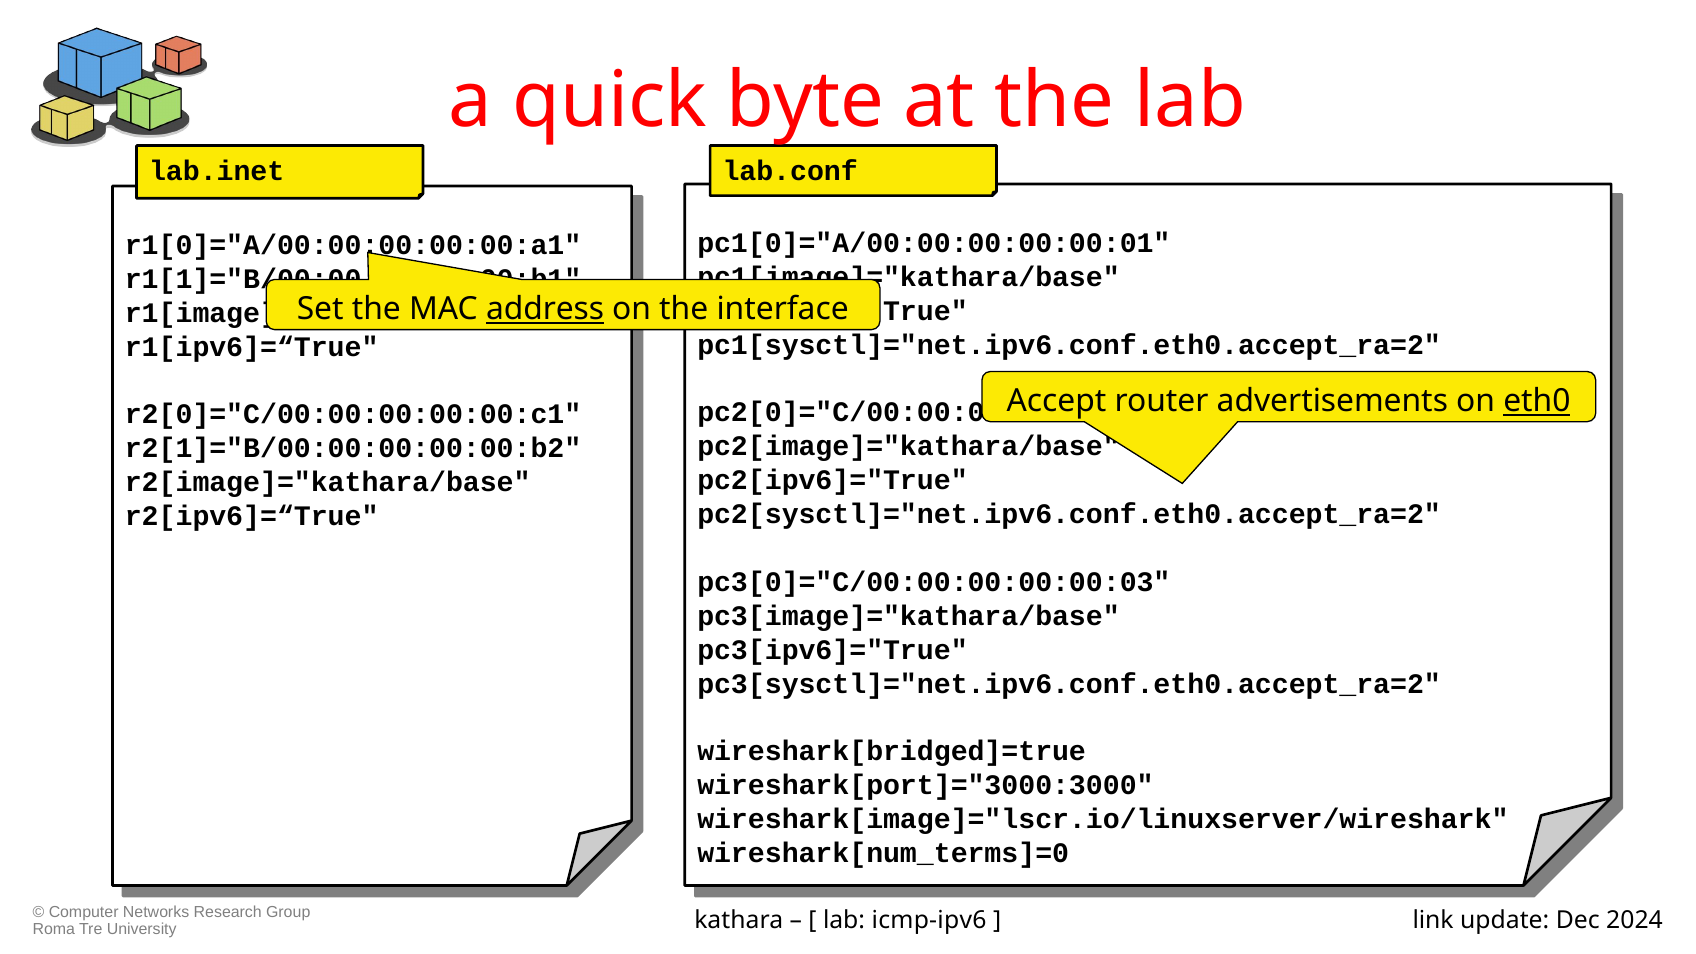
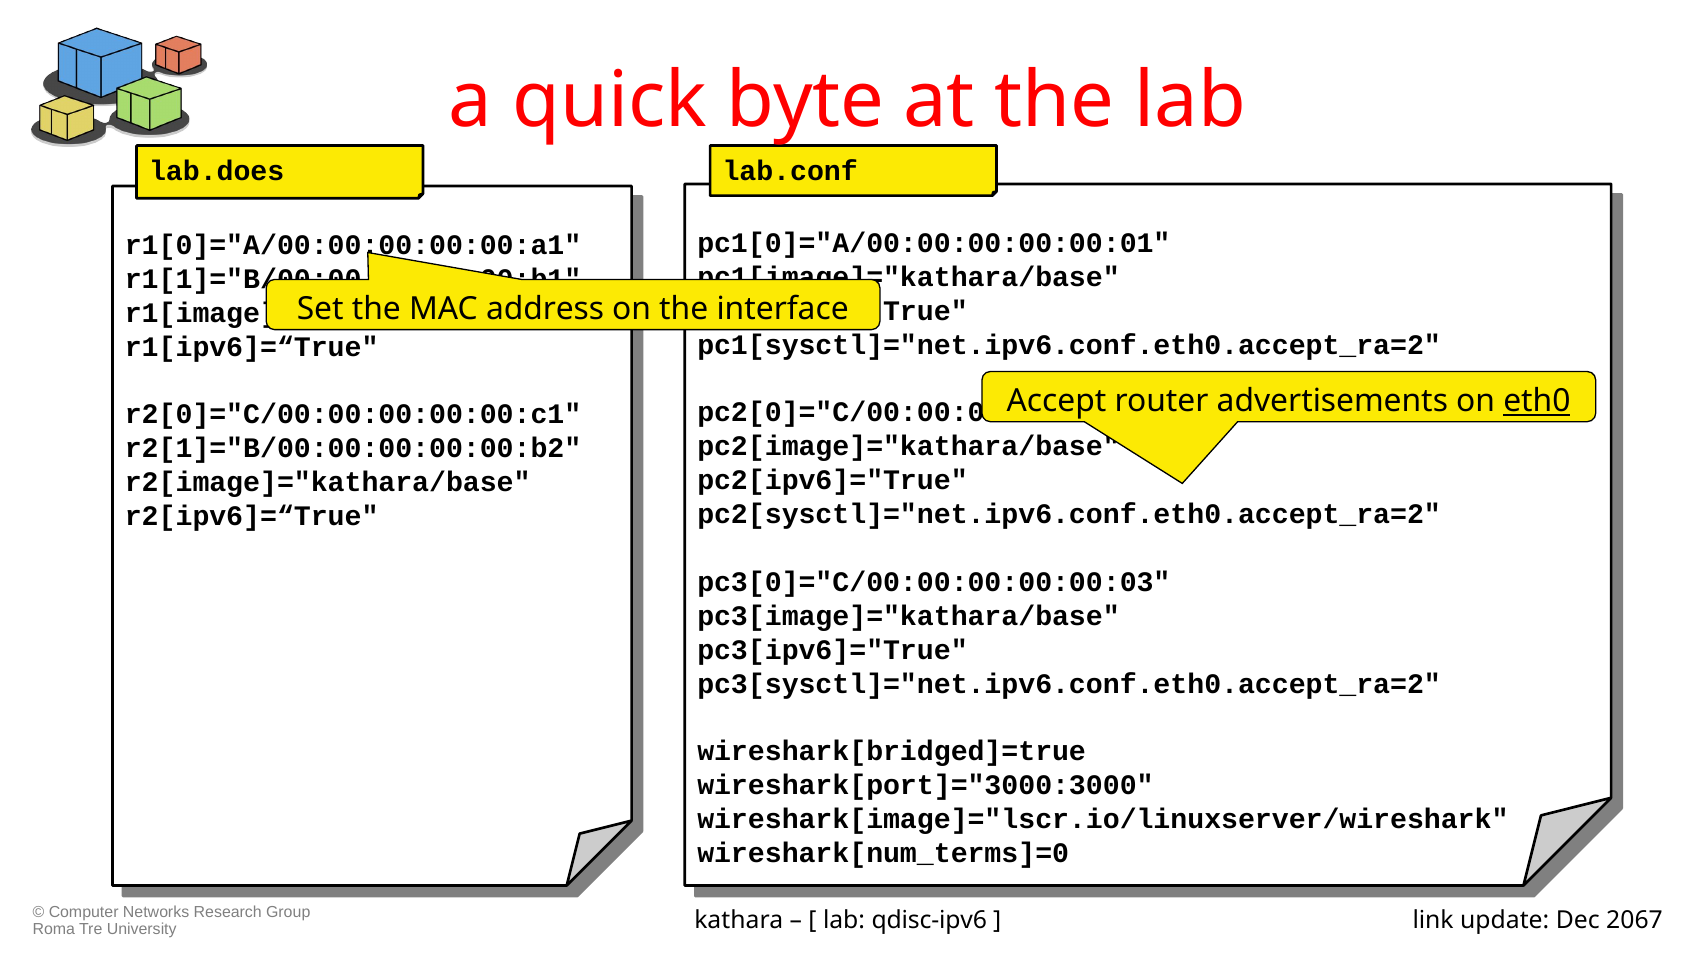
lab.inet: lab.inet -> lab.does
address underline: present -> none
icmp-ipv6: icmp-ipv6 -> qdisc-ipv6
2024: 2024 -> 2067
